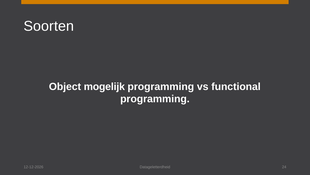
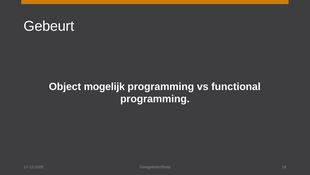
Soorten: Soorten -> Gebeurt
